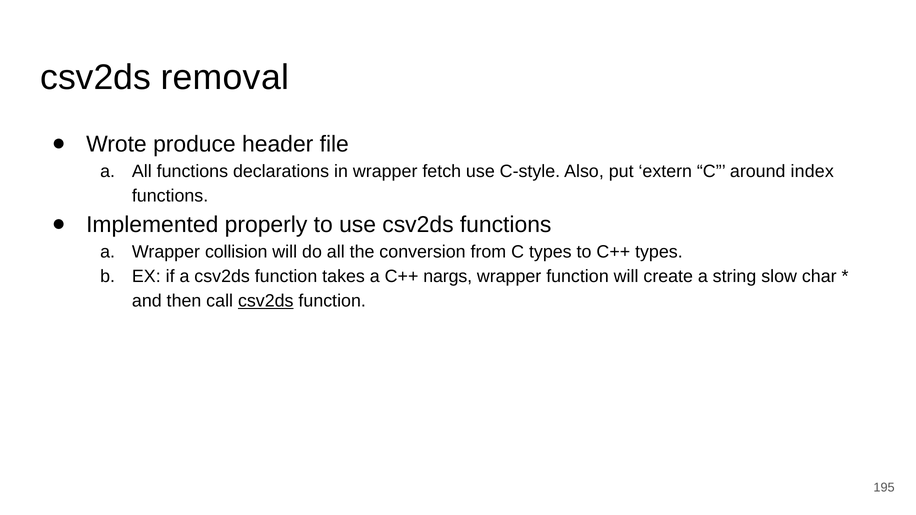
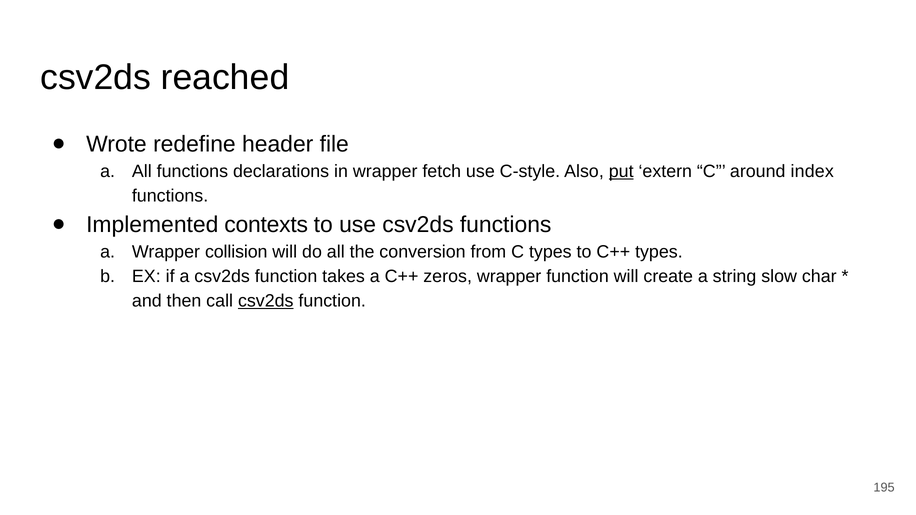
removal: removal -> reached
produce: produce -> redefine
put underline: none -> present
properly: properly -> contexts
nargs: nargs -> zeros
